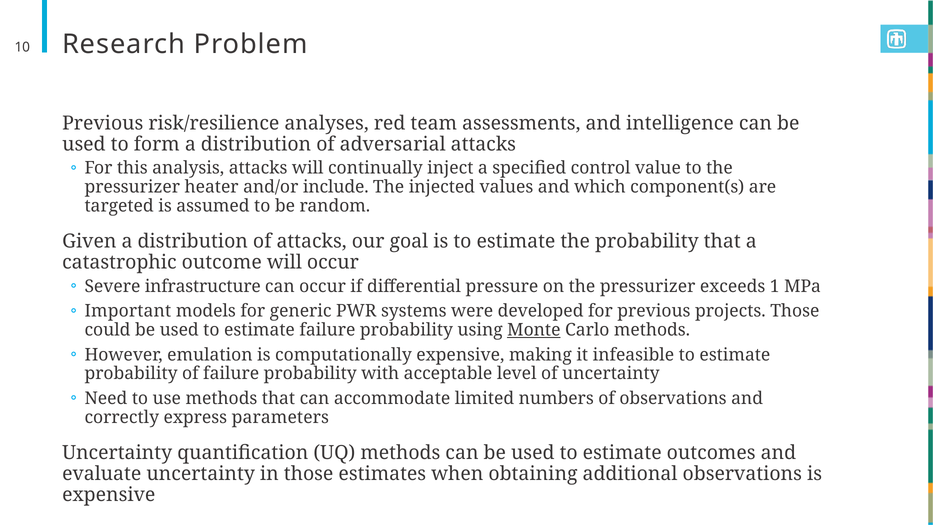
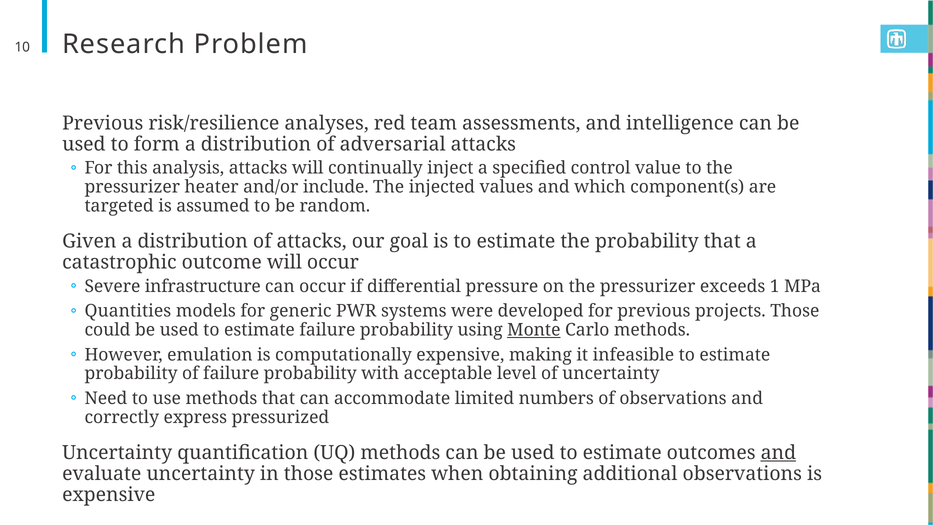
Important: Important -> Quantities
parameters: parameters -> pressurized
and at (778, 453) underline: none -> present
